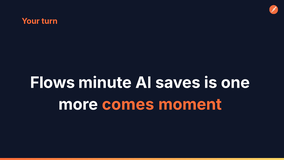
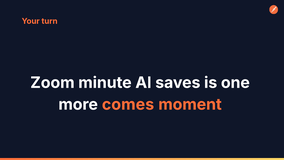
Flows: Flows -> Zoom
